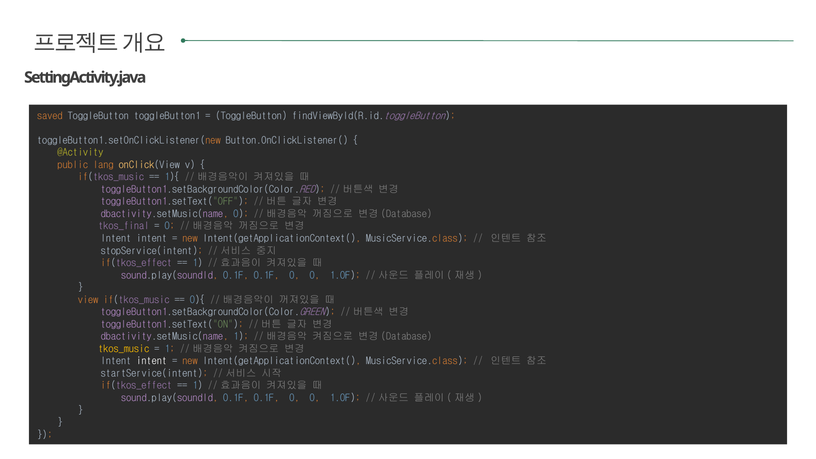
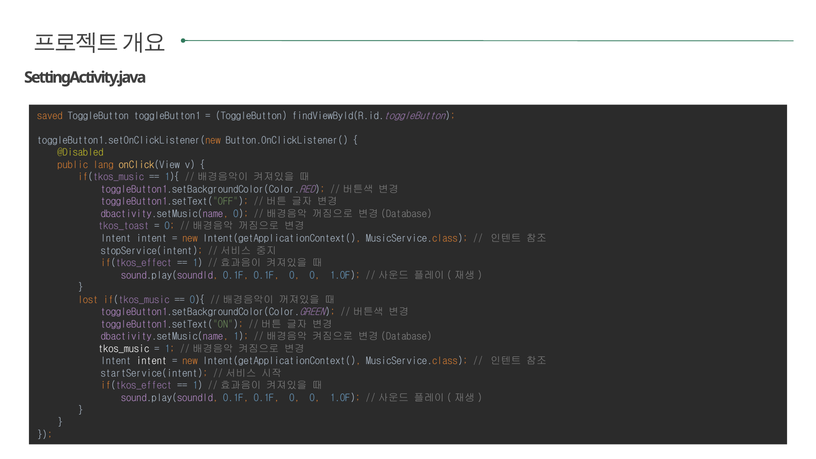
@Activity: @Activity -> @Disabled
tkos_final: tkos_final -> tkos_toast
view: view -> lost
tkos_music colour: yellow -> white
